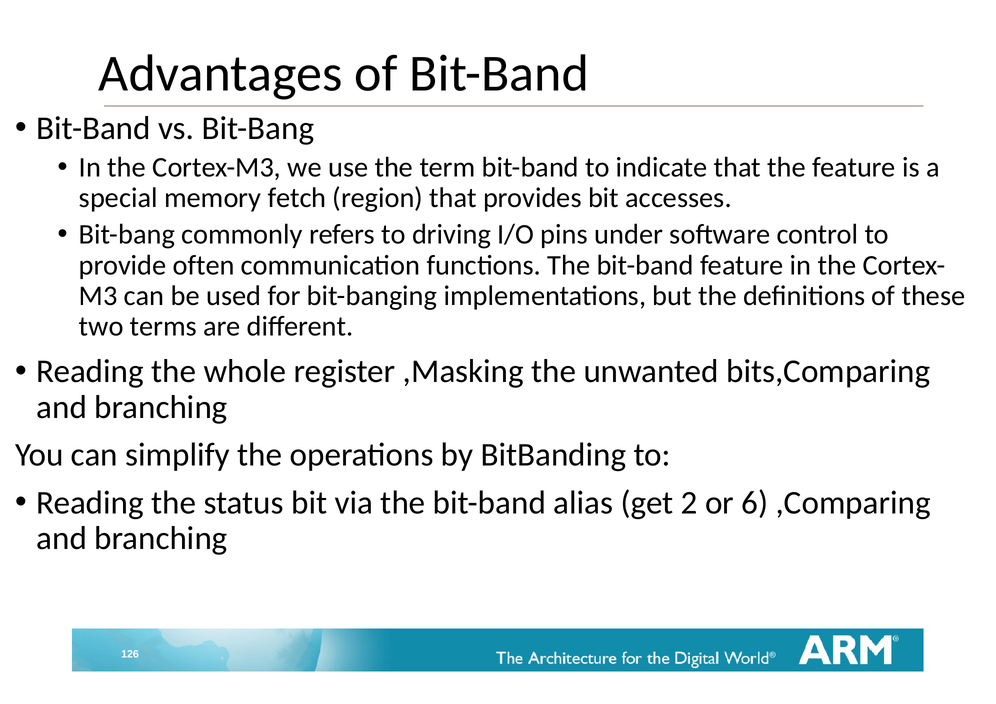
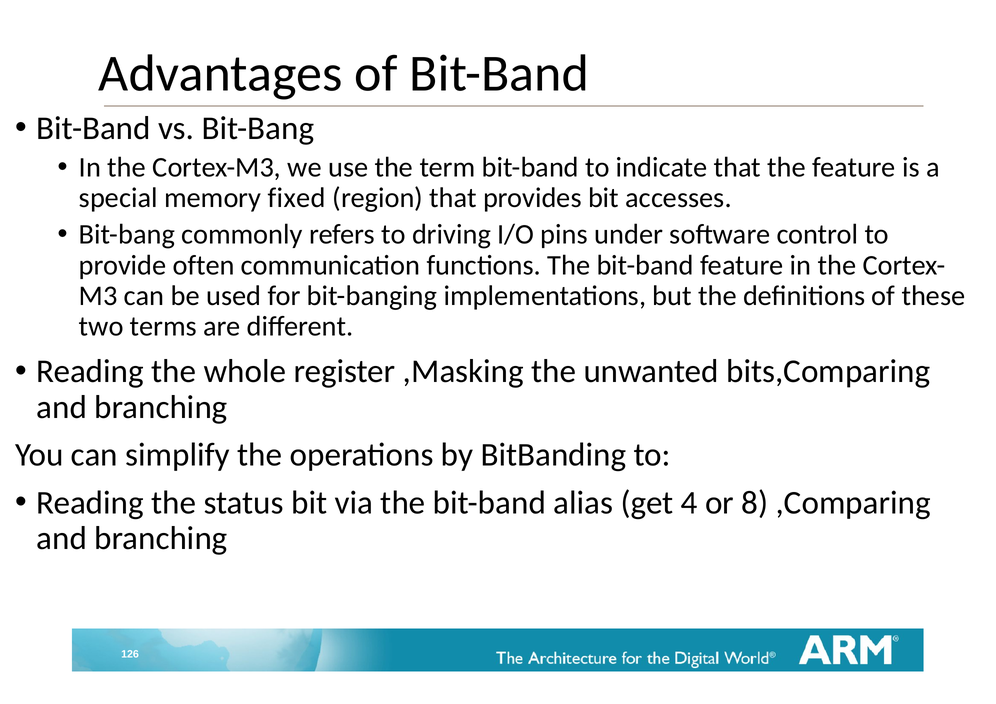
fetch: fetch -> fixed
2: 2 -> 4
6: 6 -> 8
